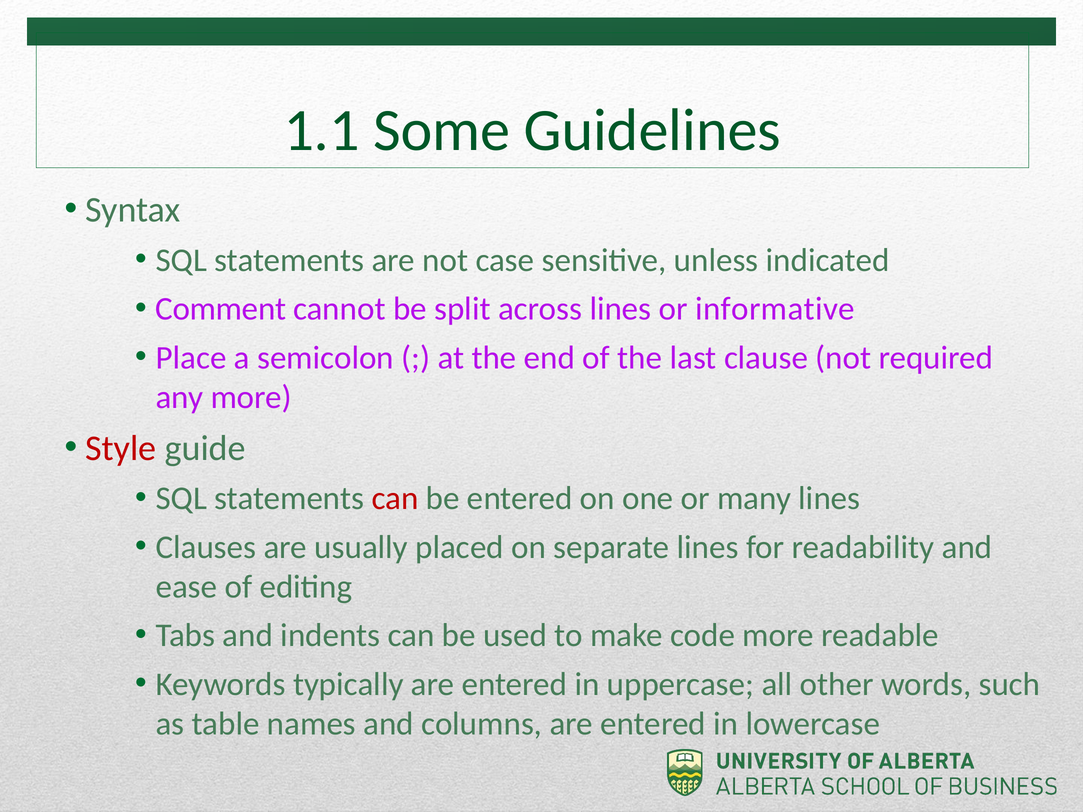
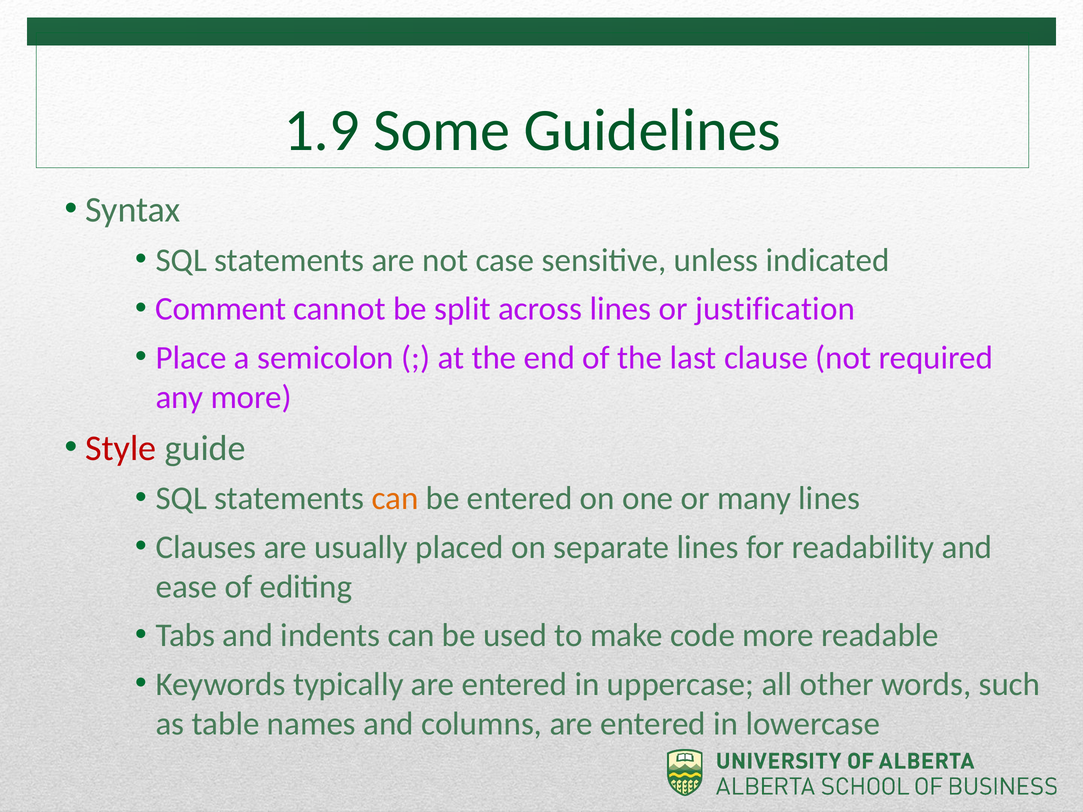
1.1: 1.1 -> 1.9
informative: informative -> justification
can at (395, 499) colour: red -> orange
